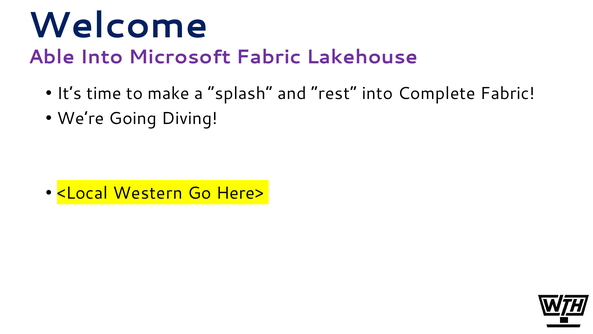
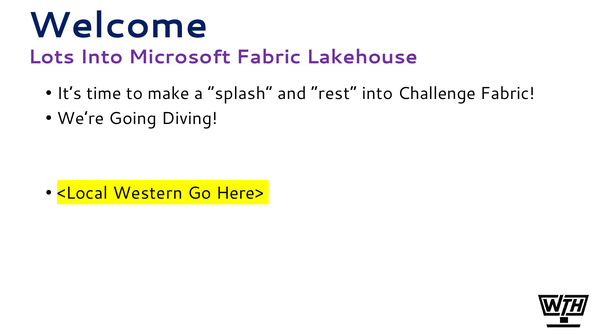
Able: Able -> Lots
Complete: Complete -> Challenge
